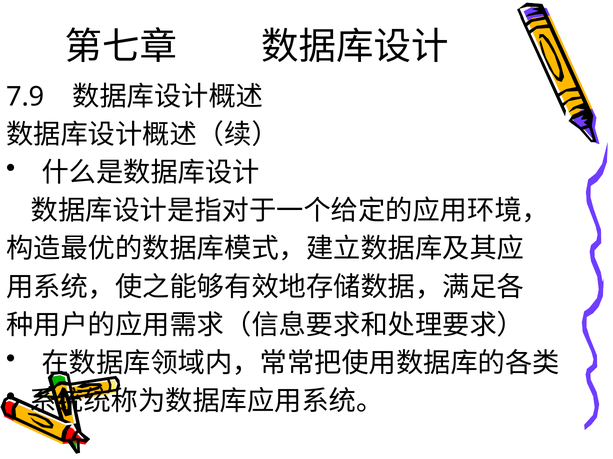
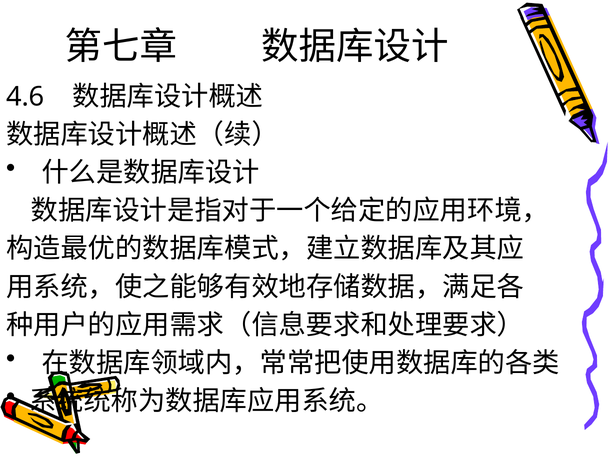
7.9: 7.9 -> 4.6
